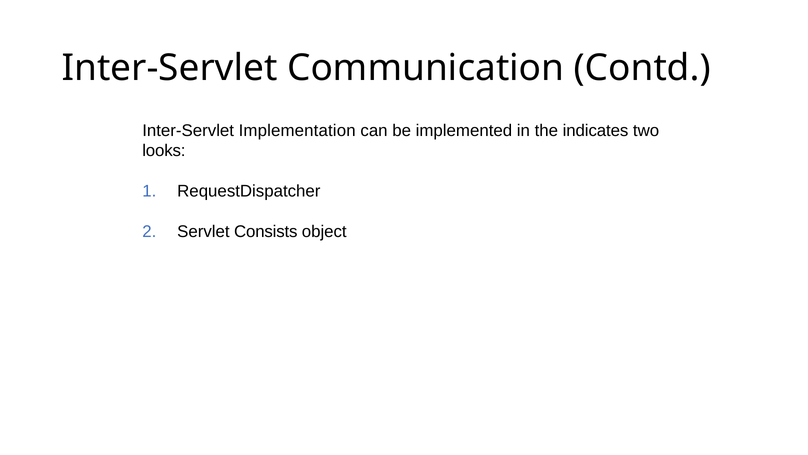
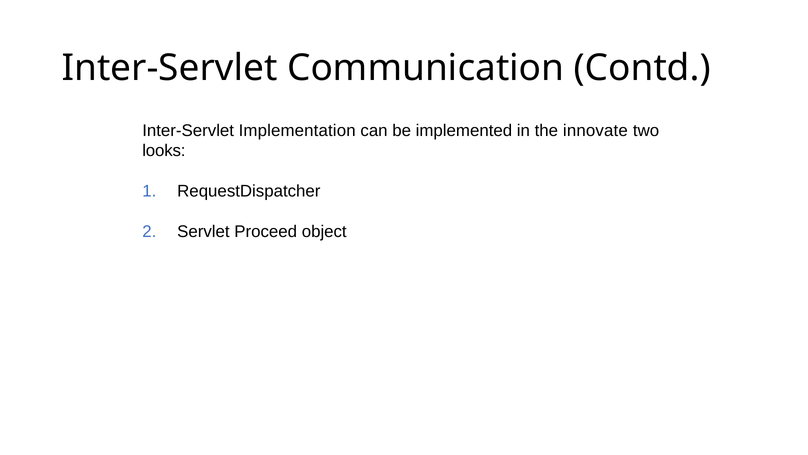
indicates: indicates -> innovate
Consists: Consists -> Proceed
